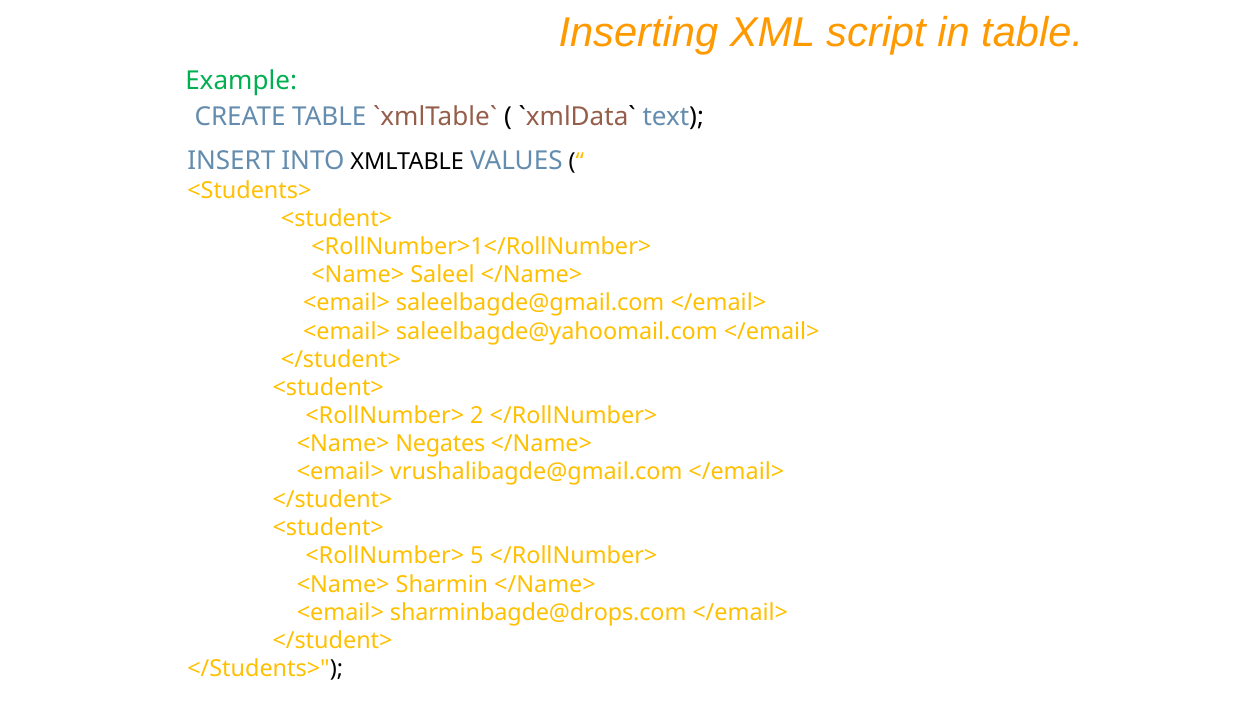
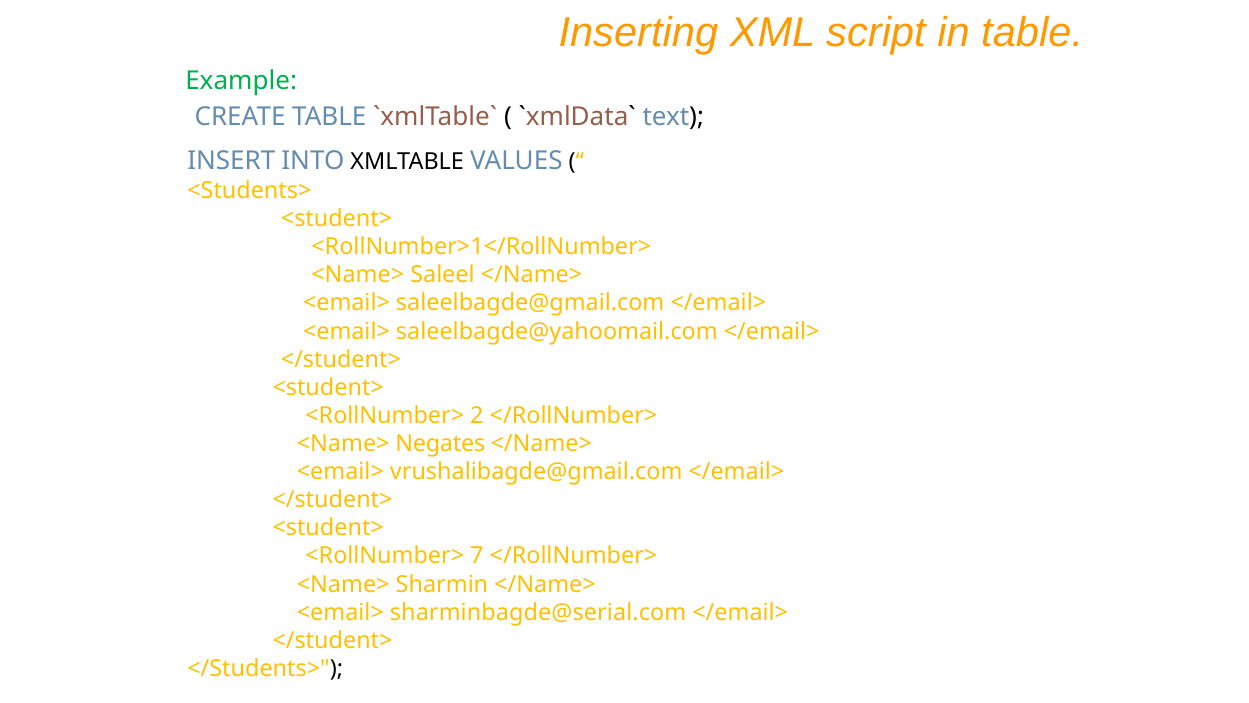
5: 5 -> 7
sharminbagde@drops.com: sharminbagde@drops.com -> sharminbagde@serial.com
